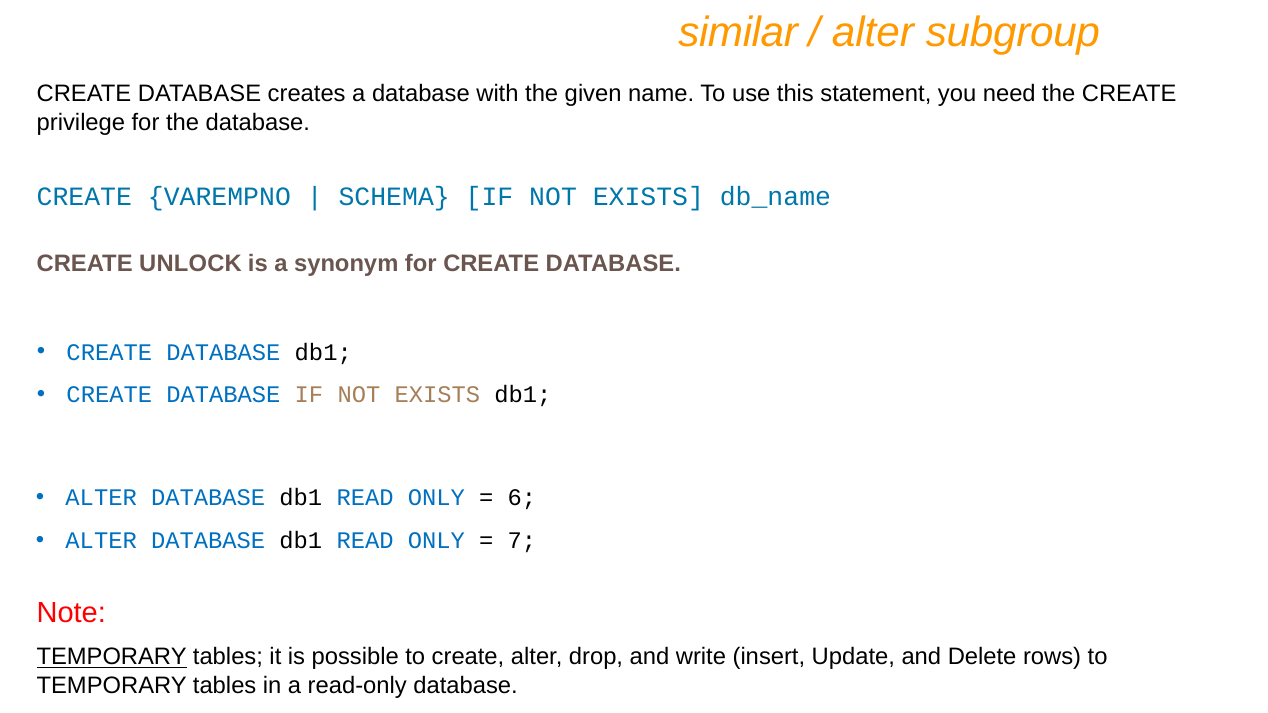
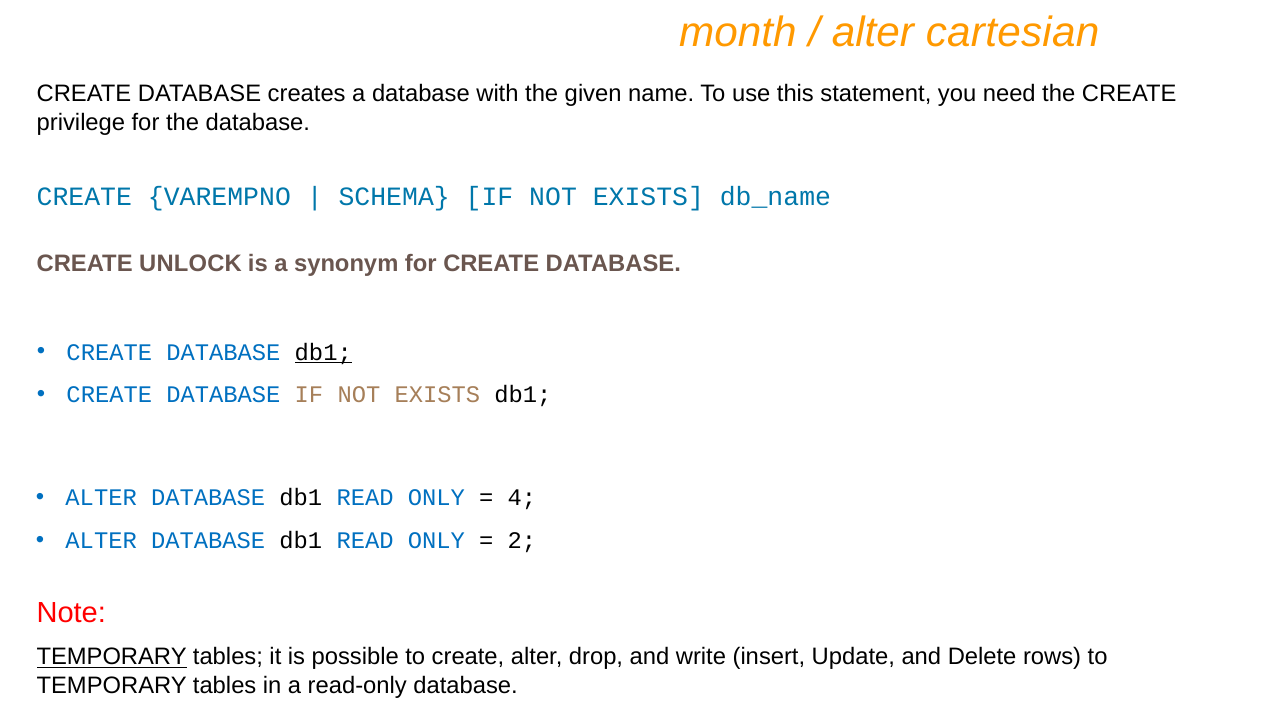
similar: similar -> month
subgroup: subgroup -> cartesian
db1 at (323, 352) underline: none -> present
6: 6 -> 4
7: 7 -> 2
